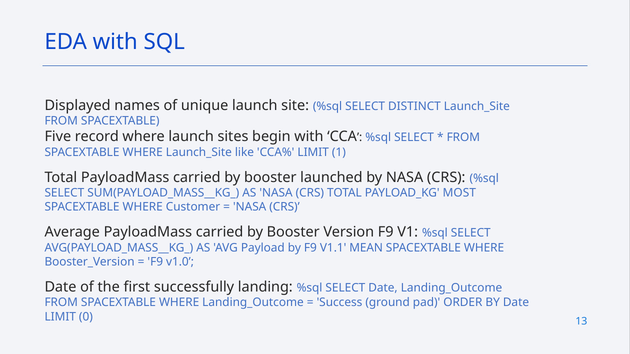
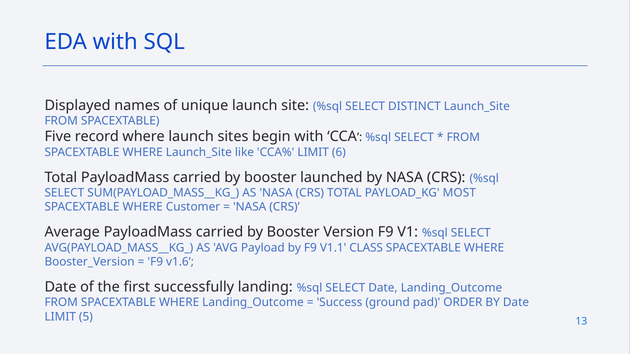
1: 1 -> 6
MEAN: MEAN -> CLASS
v1.0: v1.0 -> v1.6
0: 0 -> 5
